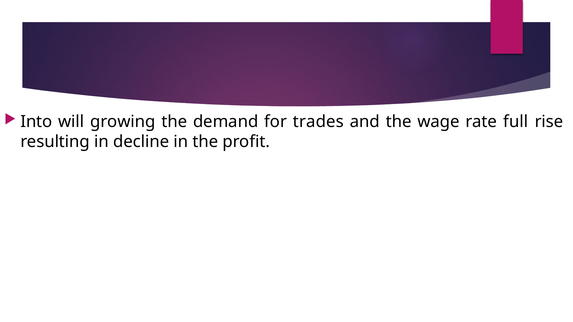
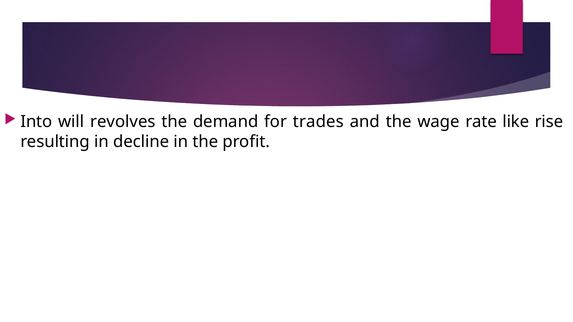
growing: growing -> revolves
full: full -> like
